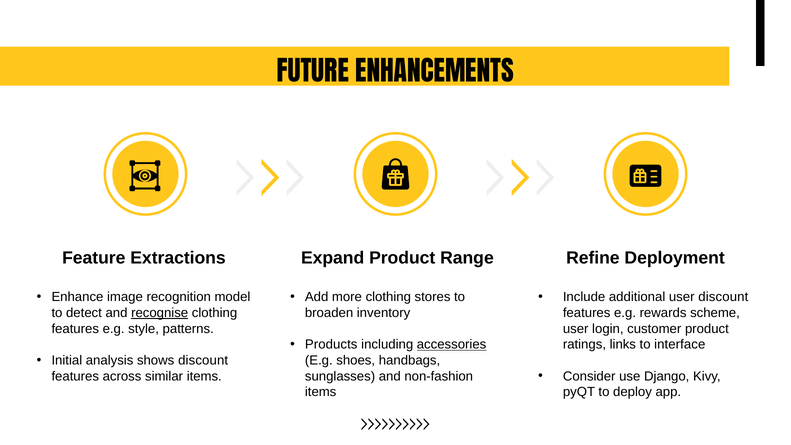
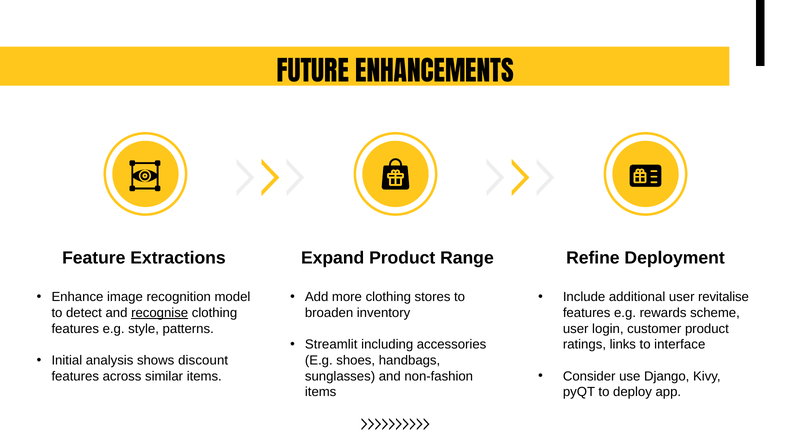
user discount: discount -> revitalise
Products: Products -> Streamlit
accessories underline: present -> none
